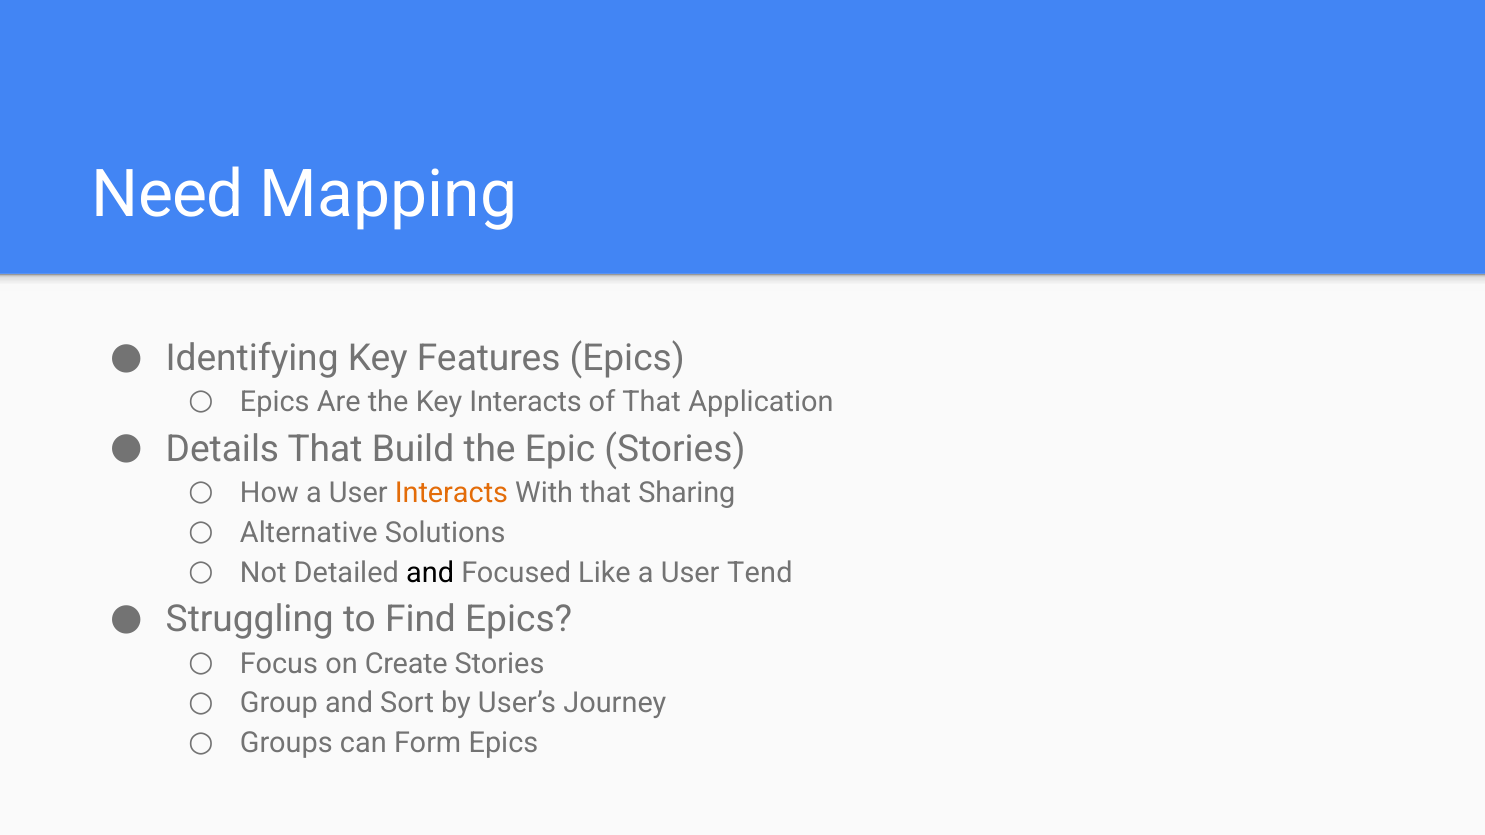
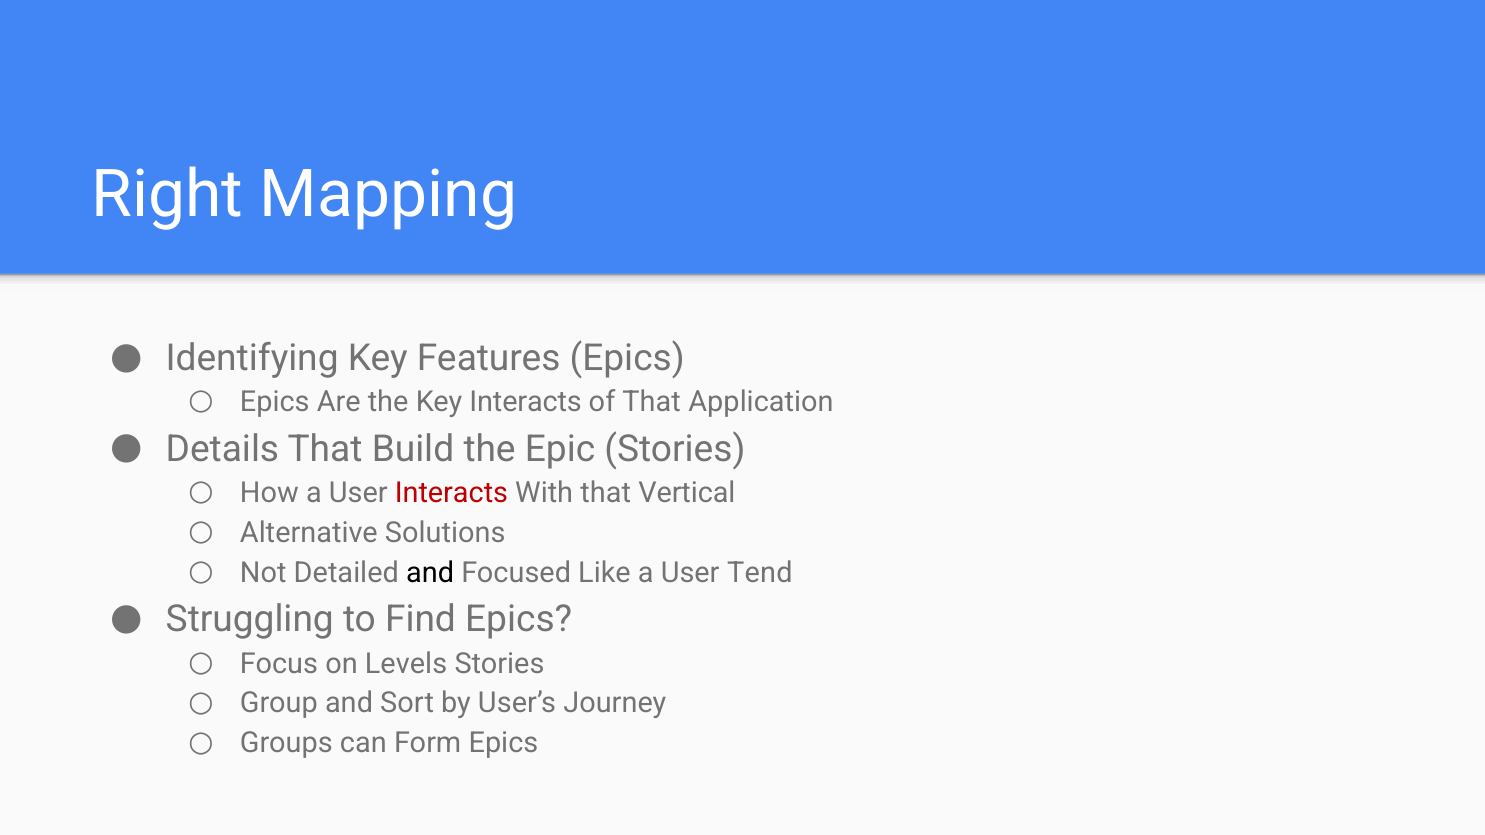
Need: Need -> Right
Interacts at (451, 493) colour: orange -> red
Sharing: Sharing -> Vertical
Create: Create -> Levels
